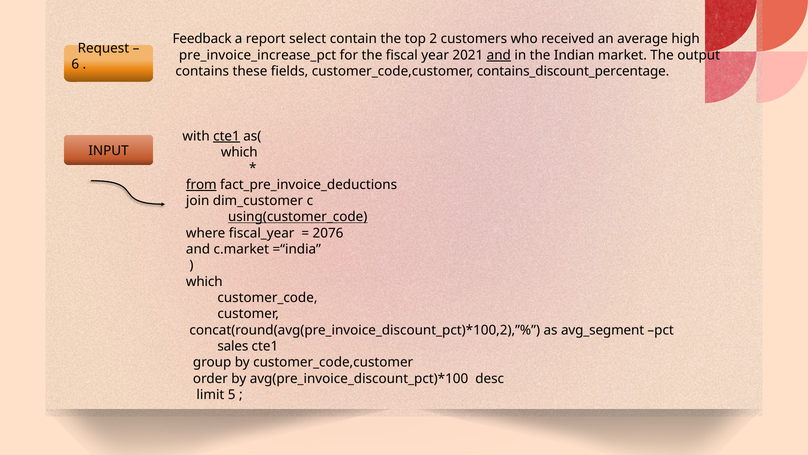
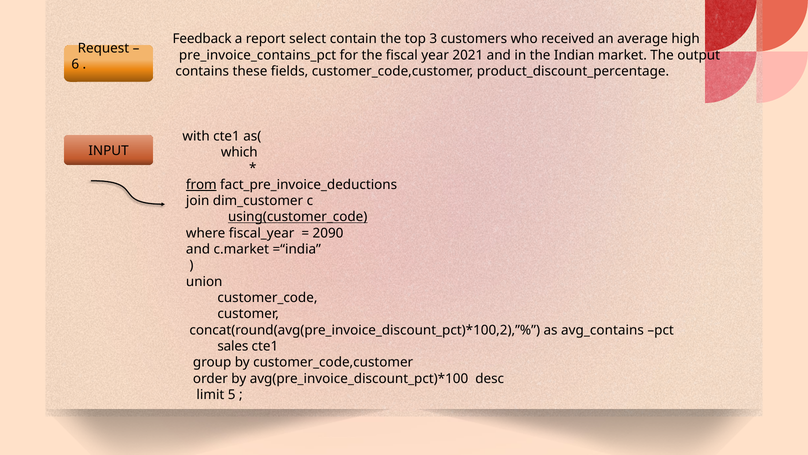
2: 2 -> 3
pre_invoice_increase_pct: pre_invoice_increase_pct -> pre_invoice_contains_pct
and at (499, 55) underline: present -> none
contains_discount_percentage: contains_discount_percentage -> product_discount_percentage
cte1 at (226, 136) underline: present -> none
2076: 2076 -> 2090
which at (204, 281): which -> union
avg_segment: avg_segment -> avg_contains
